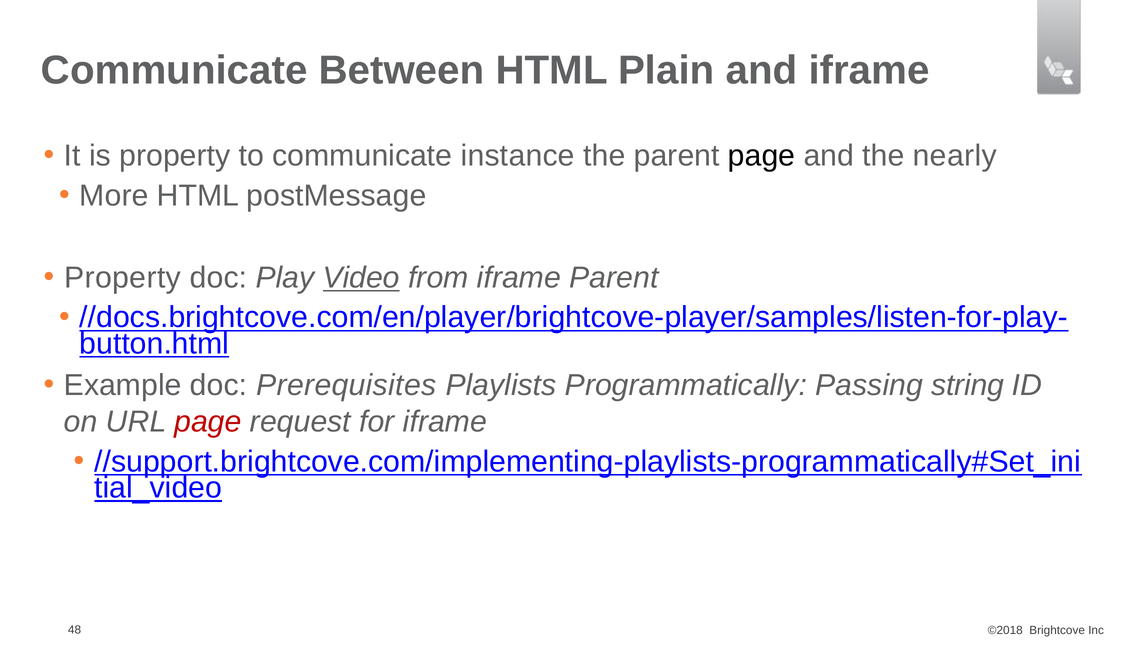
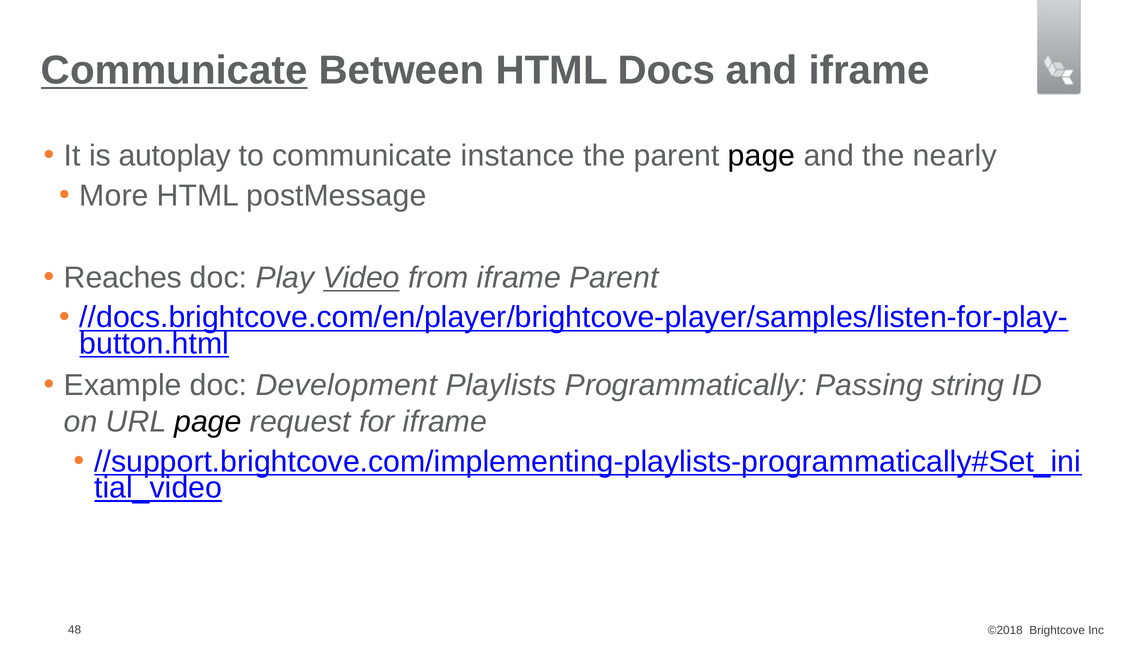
Communicate at (174, 71) underline: none -> present
Plain: Plain -> Docs
is property: property -> autoplay
Property at (123, 278): Property -> Reaches
Prerequisites: Prerequisites -> Development
page at (208, 422) colour: red -> black
